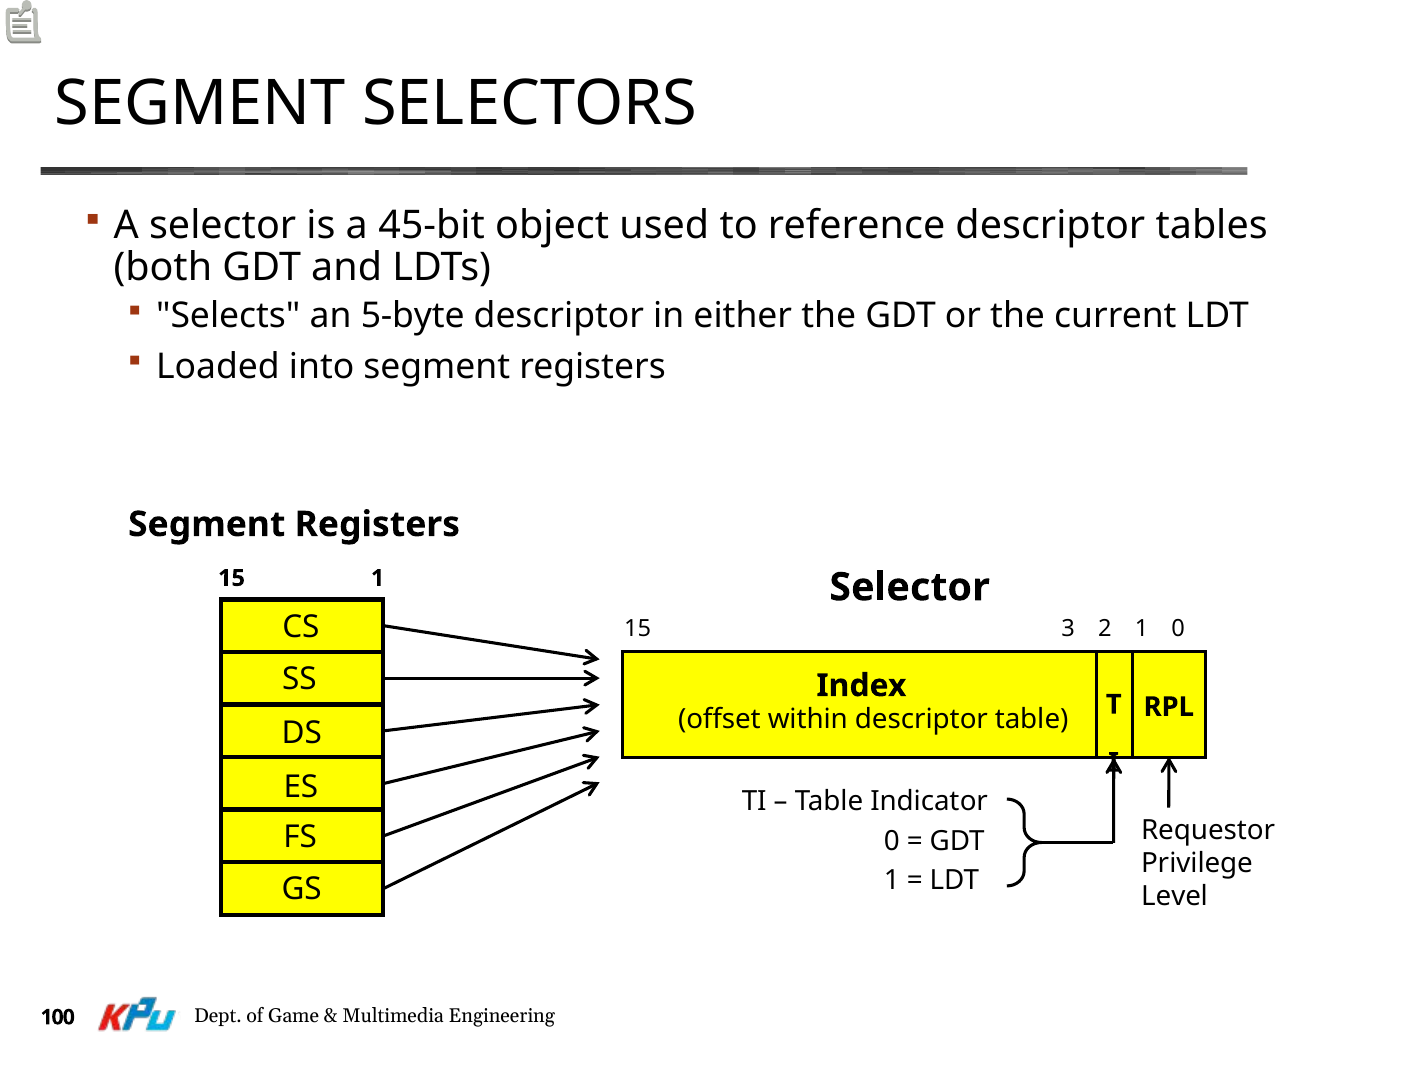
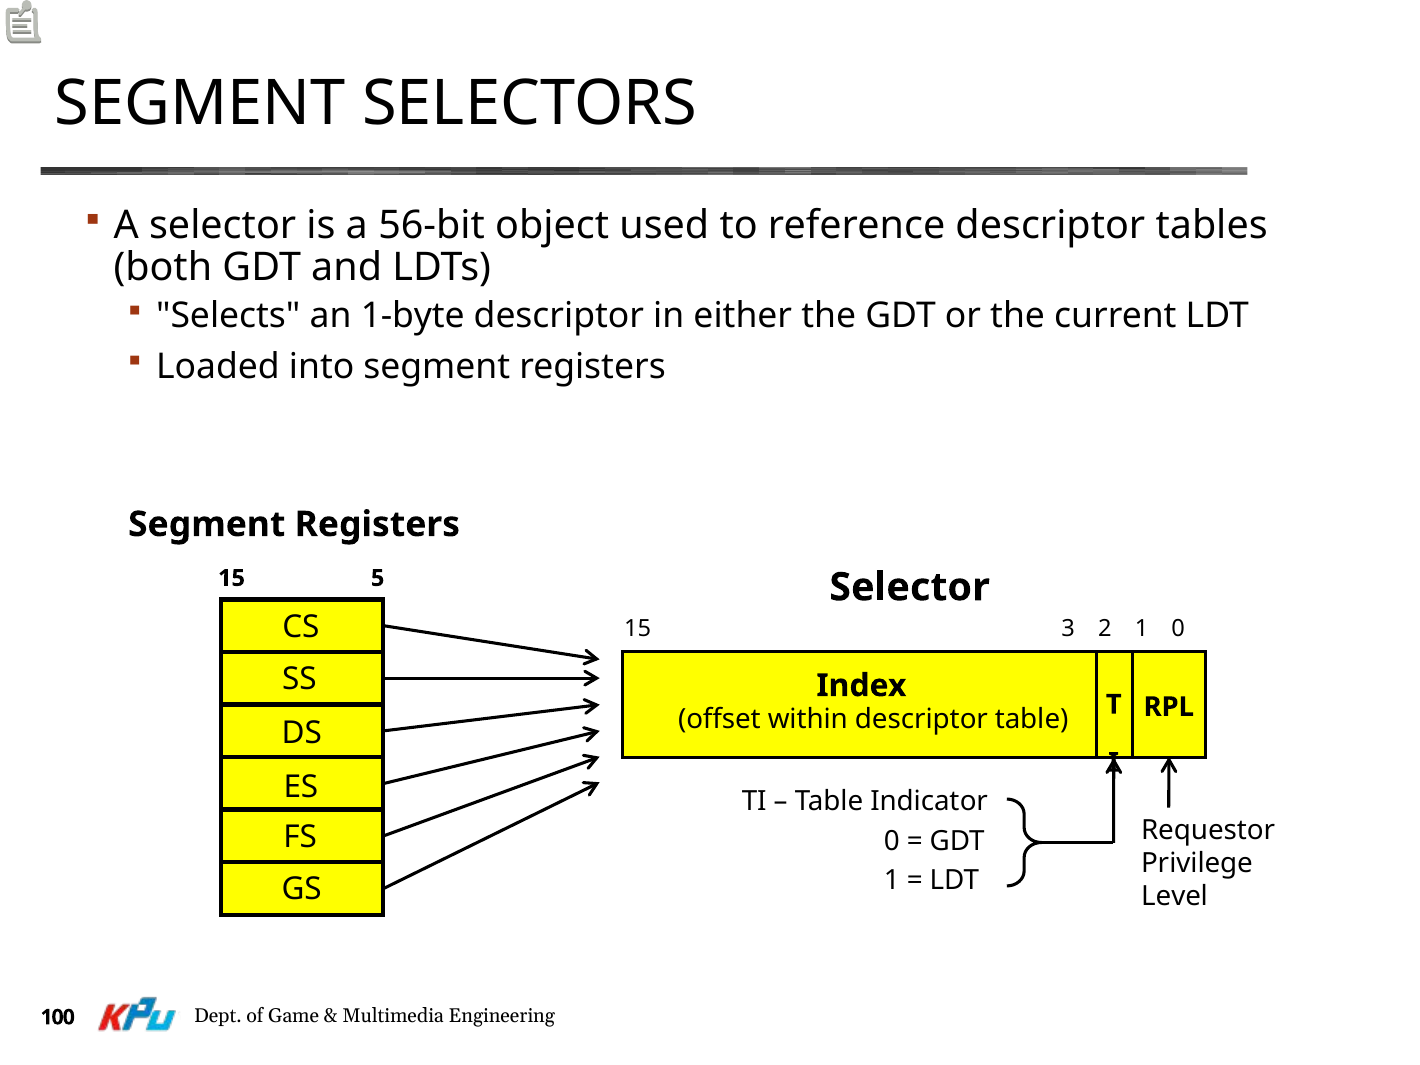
45-bit: 45-bit -> 56-bit
5-byte: 5-byte -> 1-byte
15 1: 1 -> 5
